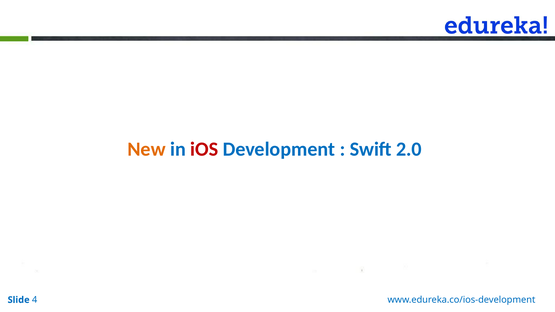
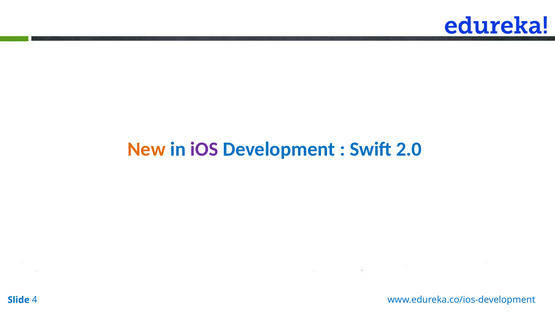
iOS colour: red -> purple
